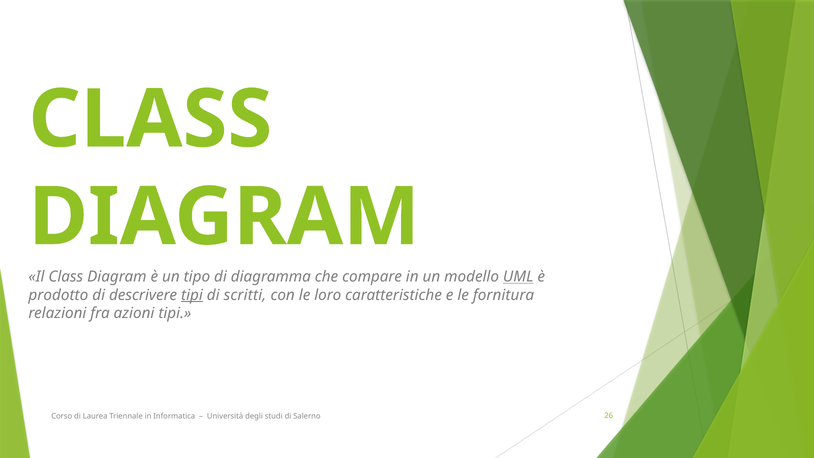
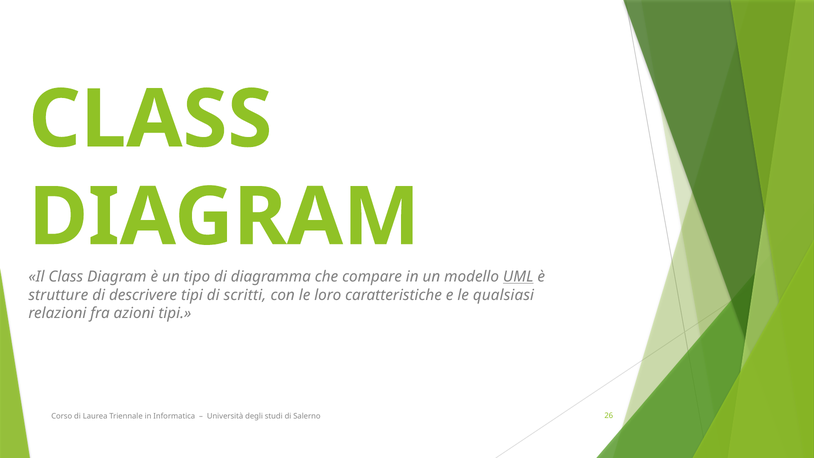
prodotto: prodotto -> strutture
tipi at (192, 295) underline: present -> none
fornitura: fornitura -> qualsiasi
